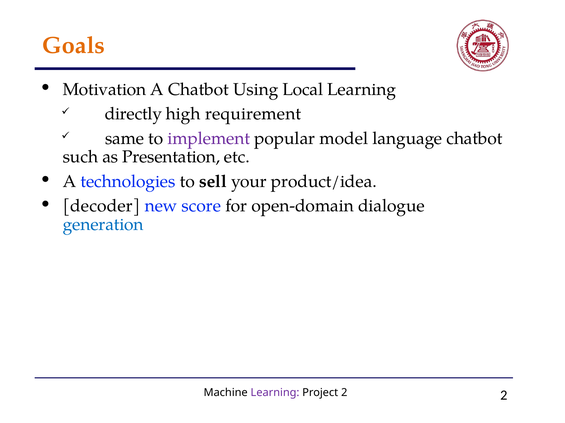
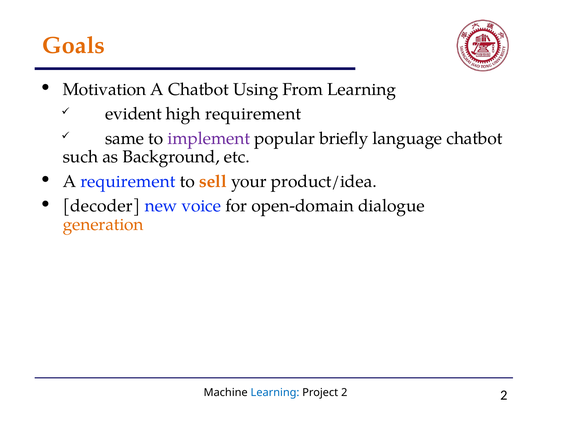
Local: Local -> From
directly: directly -> evident
model: model -> briefly
Presentation: Presentation -> Background
A technologies: technologies -> requirement
sell colour: black -> orange
score: score -> voice
generation colour: blue -> orange
Learning at (275, 393) colour: purple -> blue
